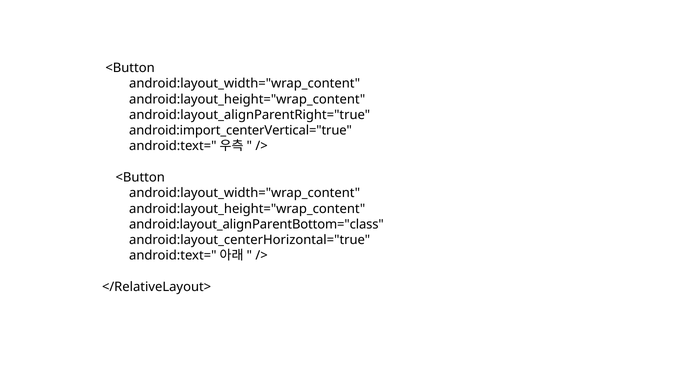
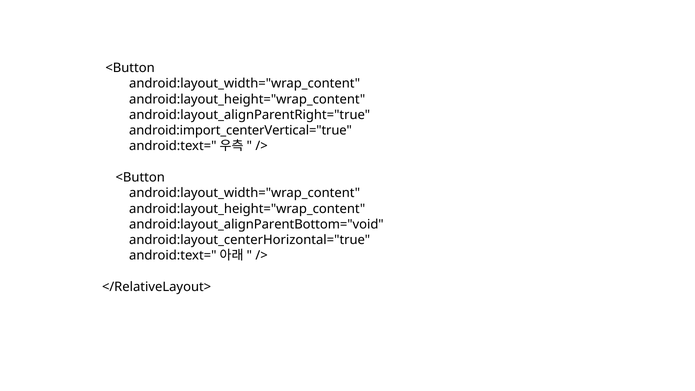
android:layout_alignParentBottom="class: android:layout_alignParentBottom="class -> android:layout_alignParentBottom="void
